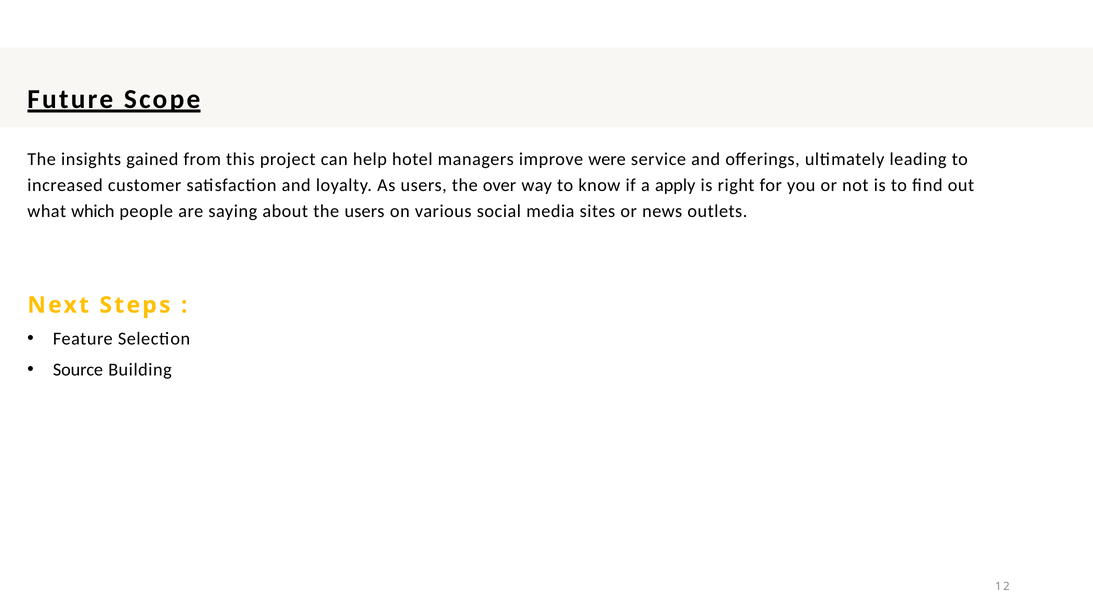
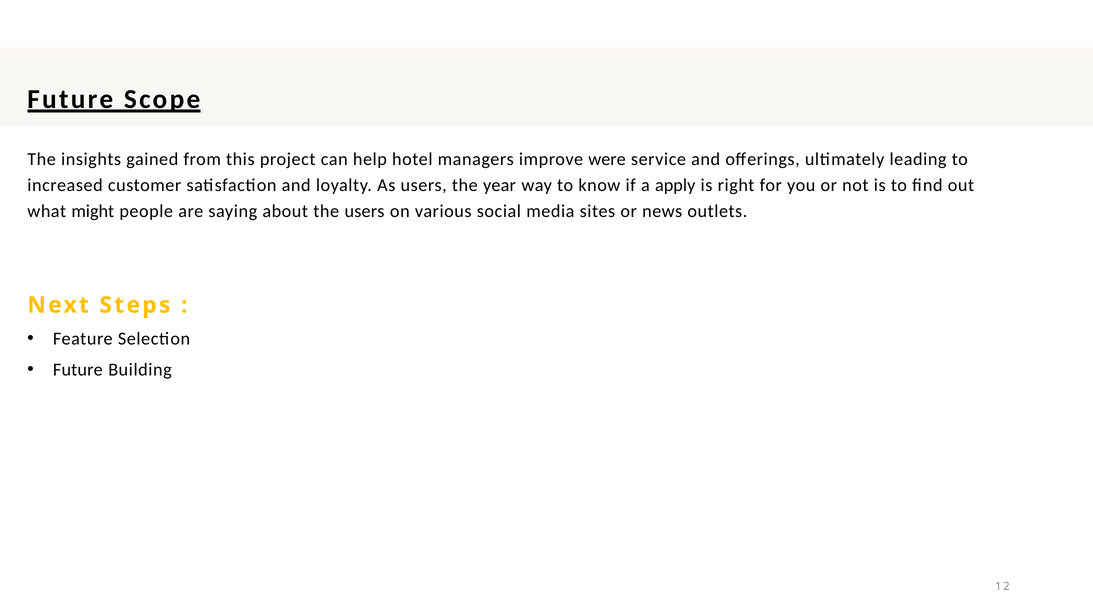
over: over -> year
which: which -> might
Source at (78, 370): Source -> Future
